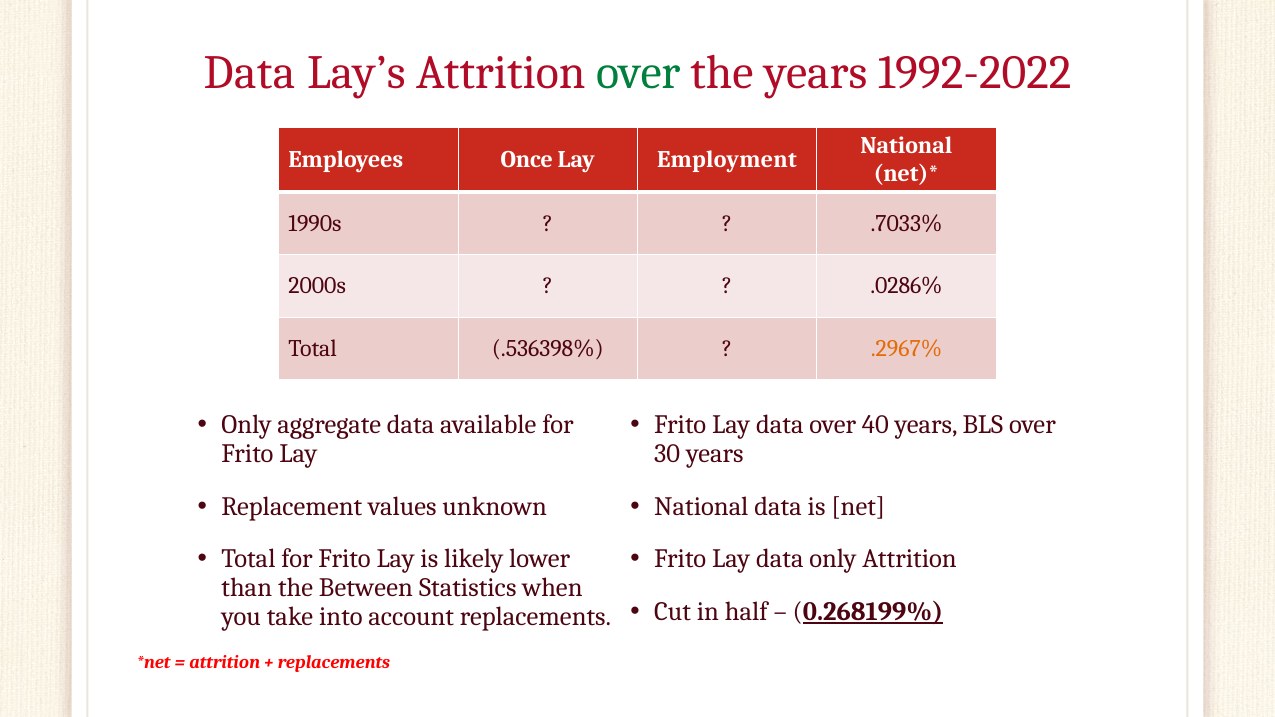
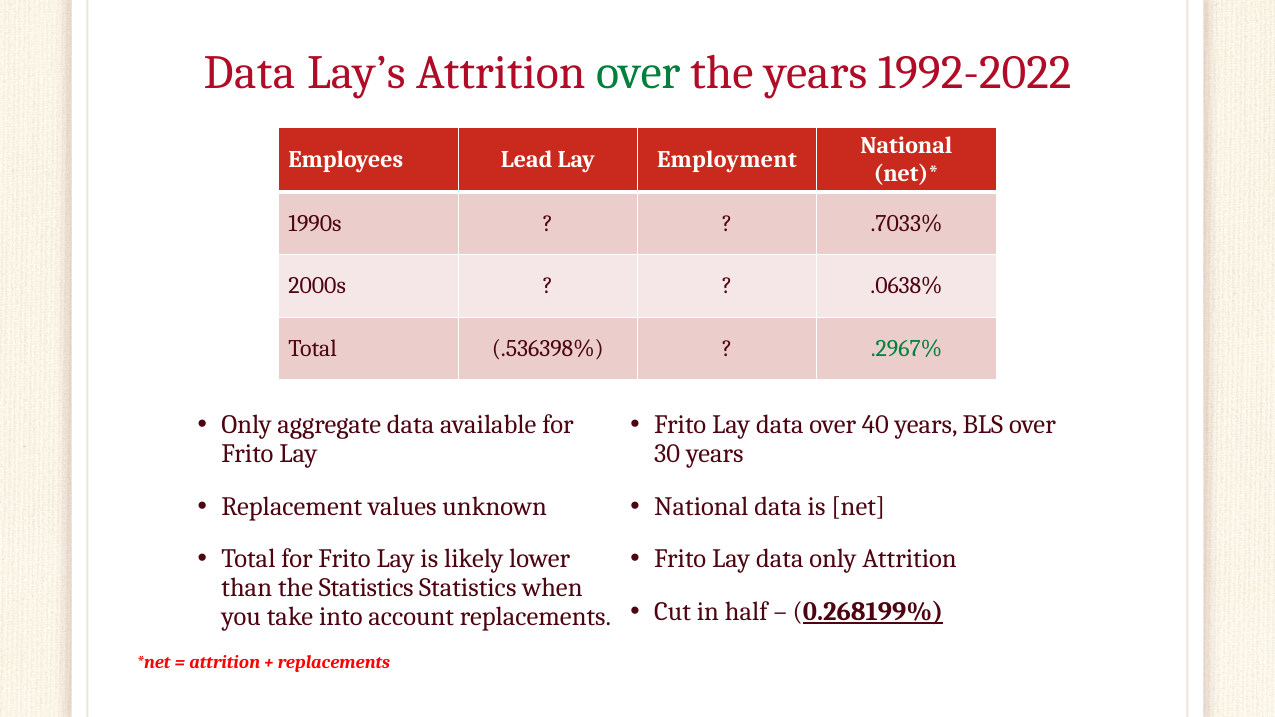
Once: Once -> Lead
.0286%: .0286% -> .0638%
.2967% colour: orange -> green
the Between: Between -> Statistics
